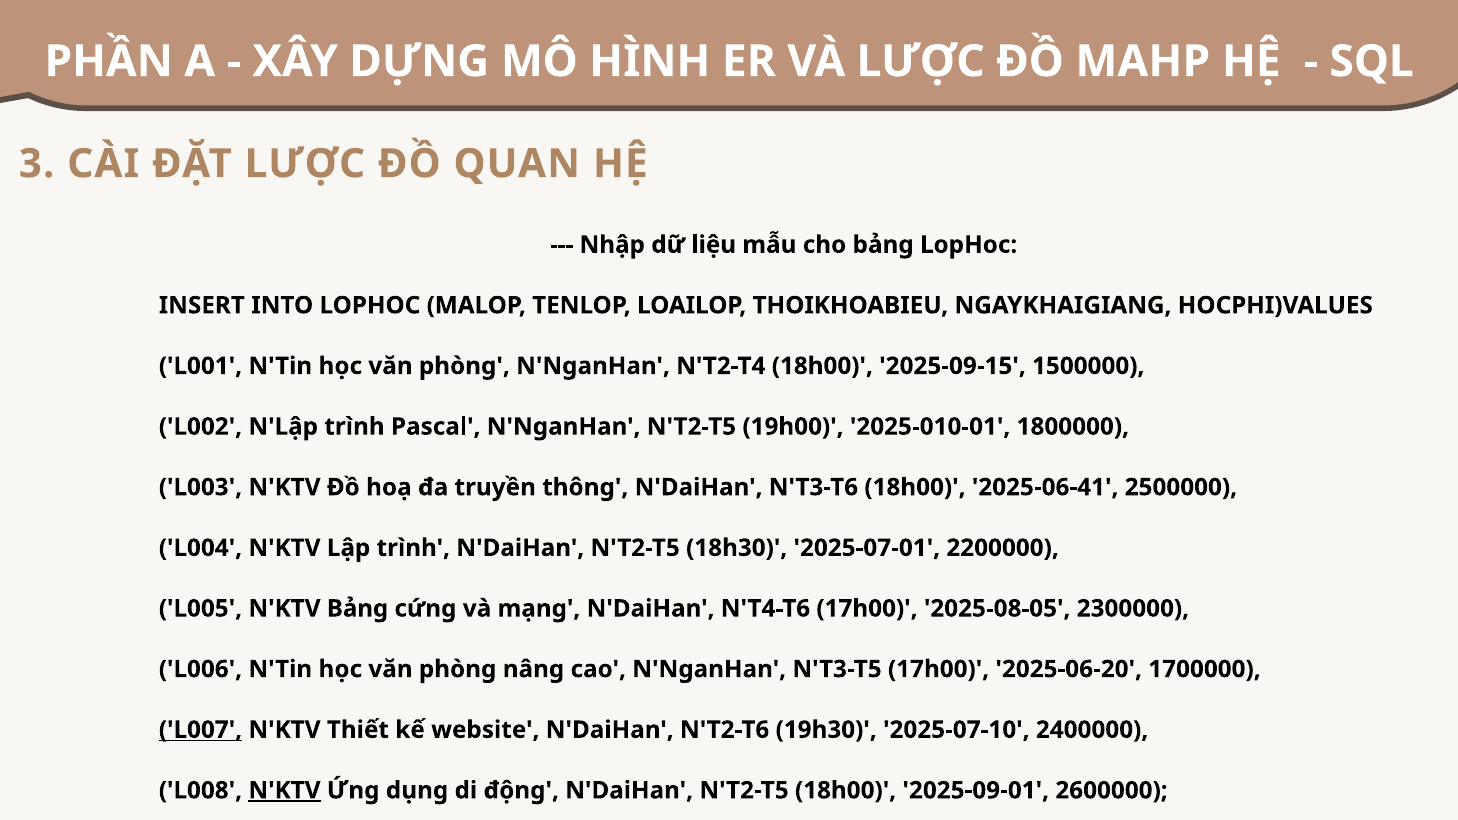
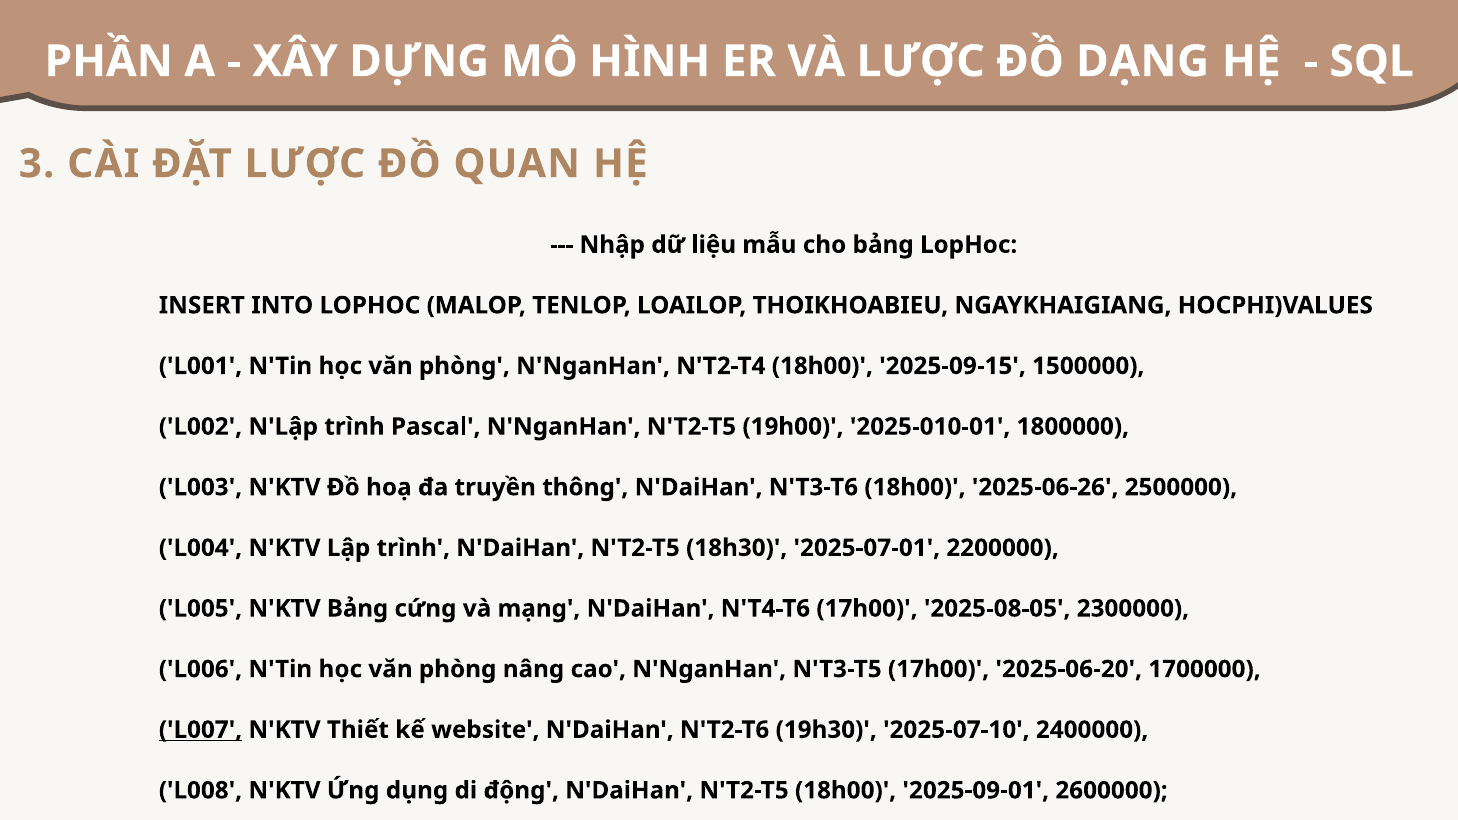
MAHP: MAHP -> DẠNG
2025-06-41: 2025-06-41 -> 2025-06-26
N'KTV at (284, 791) underline: present -> none
